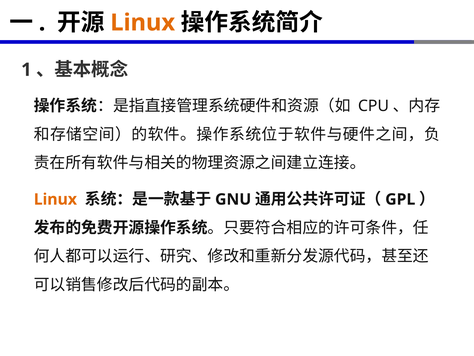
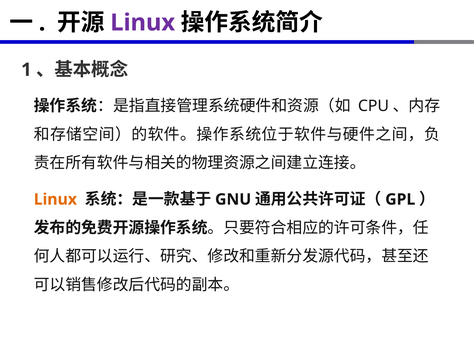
Linux at (143, 23) colour: orange -> purple
